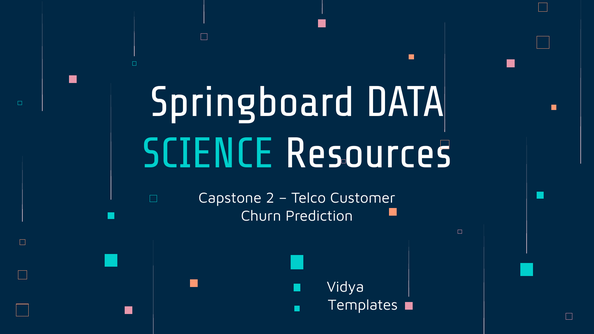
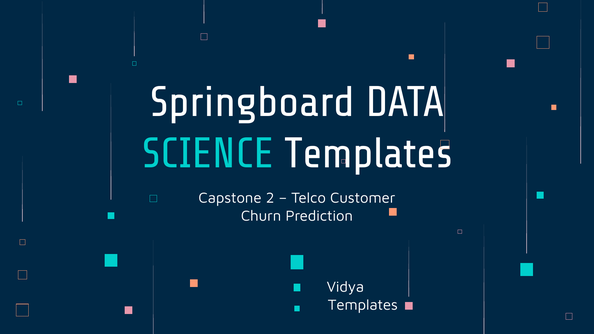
SCIENCE Resources: Resources -> Templates
